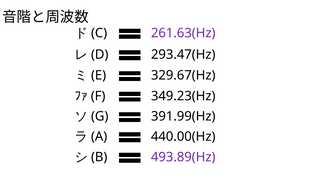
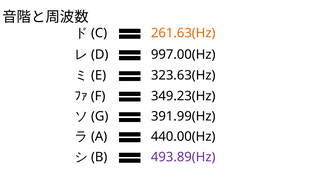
261.63(Hz colour: purple -> orange
293.47(Hz: 293.47(Hz -> 997.00(Hz
329.67(Hz: 329.67(Hz -> 323.63(Hz
